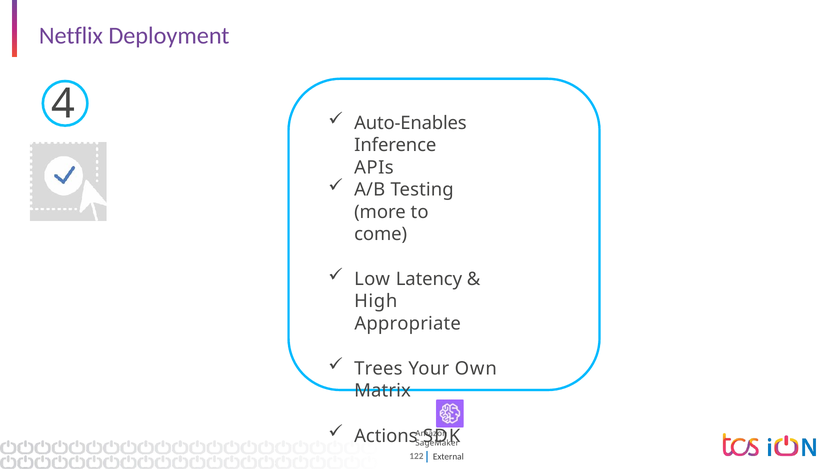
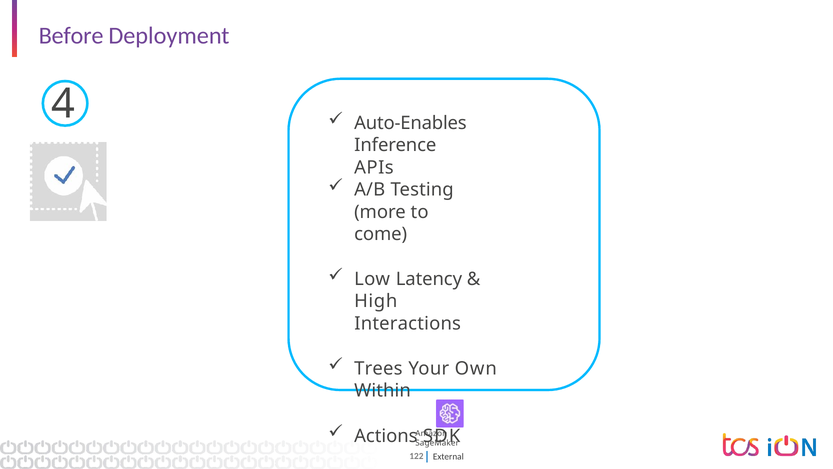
Netflix: Netflix -> Before
Appropriate: Appropriate -> Interactions
Matrix: Matrix -> Within
